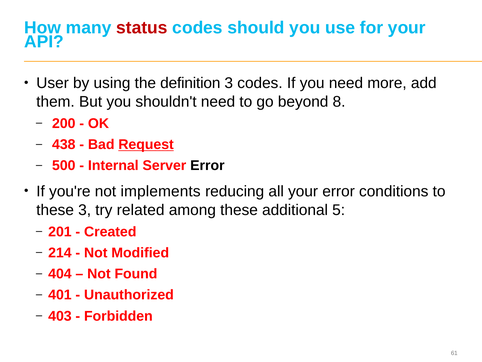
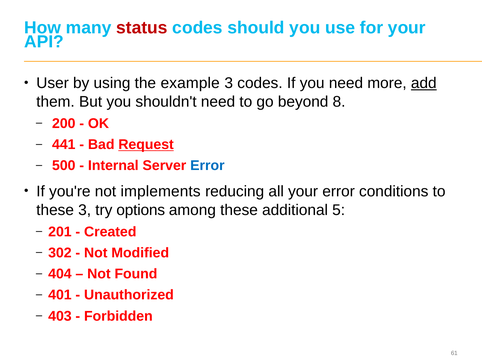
definition: definition -> example
add underline: none -> present
438: 438 -> 441
Error at (207, 165) colour: black -> blue
related: related -> options
214: 214 -> 302
